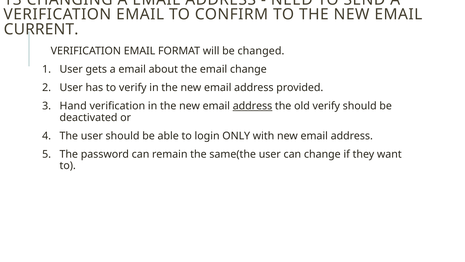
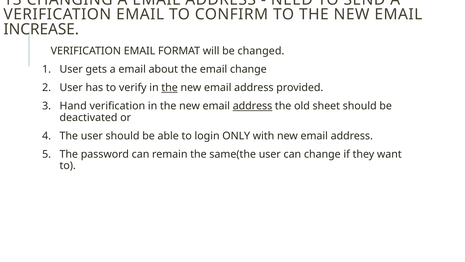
CURRENT: CURRENT -> INCREASE
the at (170, 88) underline: none -> present
old verify: verify -> sheet
